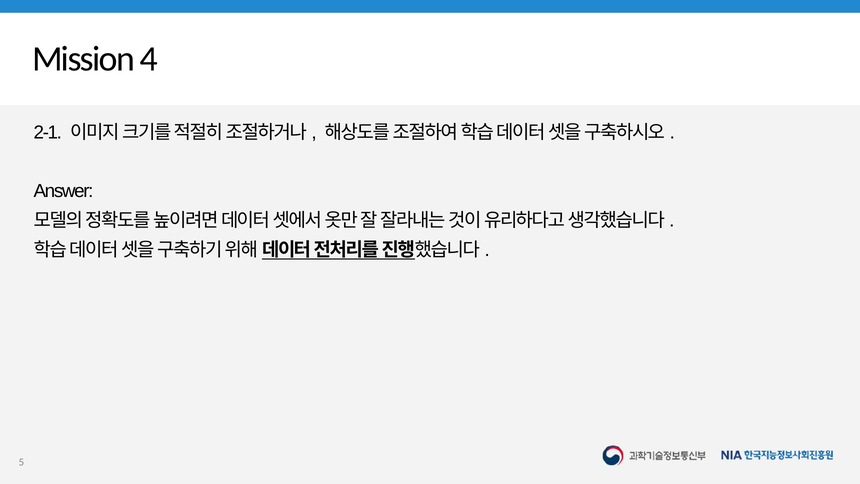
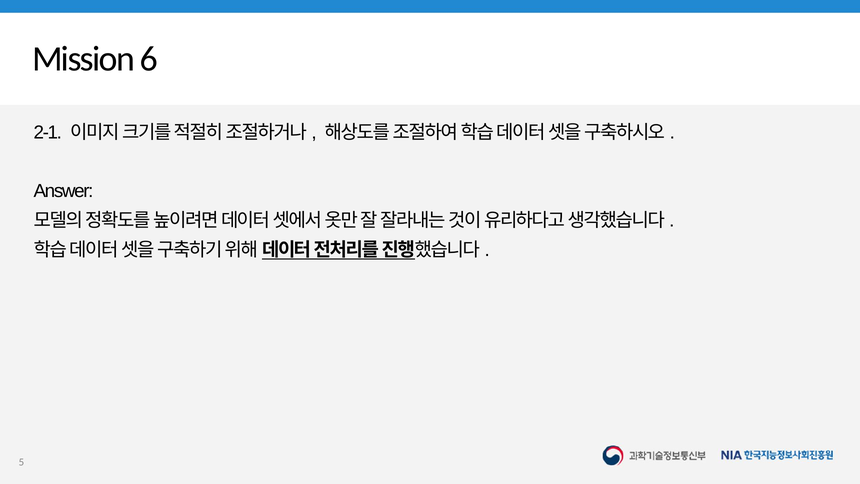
4: 4 -> 6
